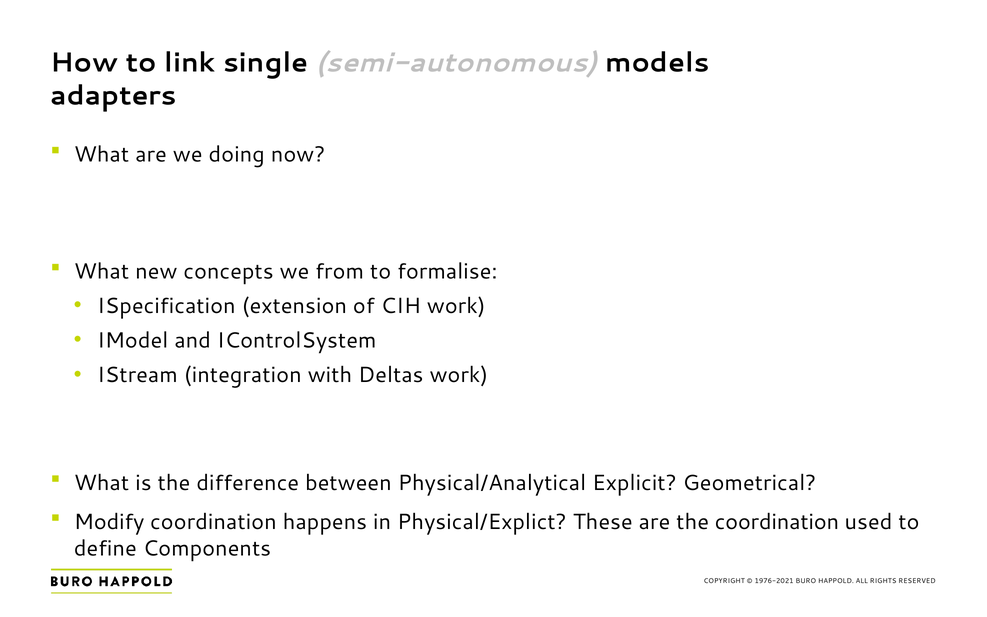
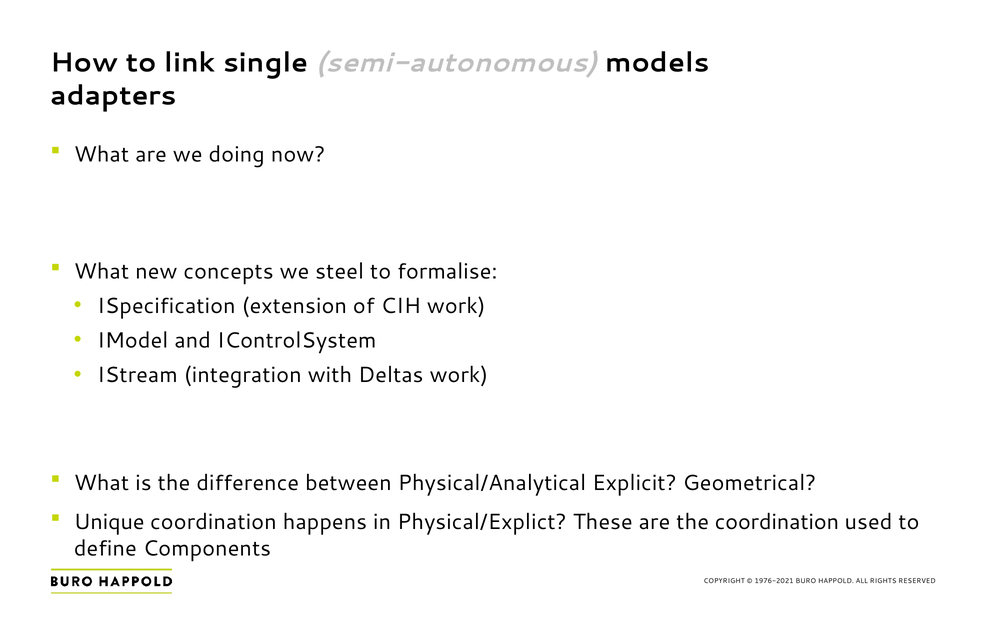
from: from -> steel
Modify: Modify -> Unique
